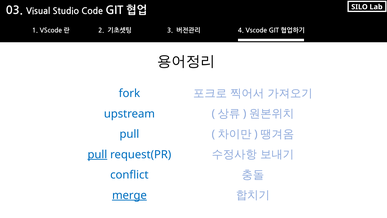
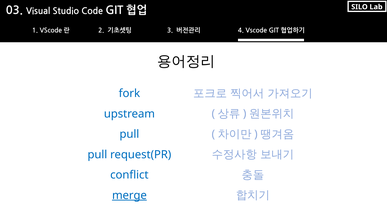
pull at (97, 154) underline: present -> none
